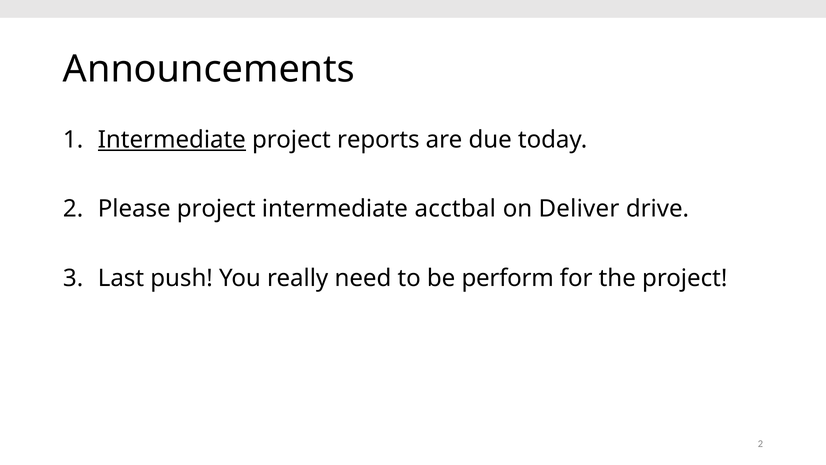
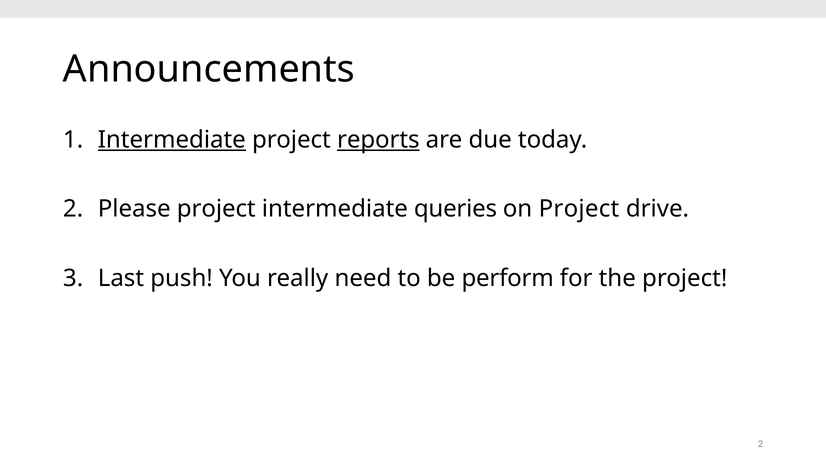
reports underline: none -> present
acctbal: acctbal -> queries
on Deliver: Deliver -> Project
